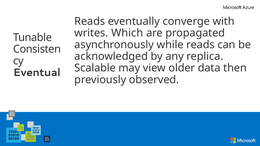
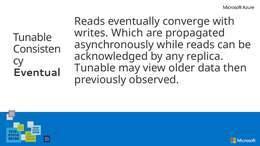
Scalable at (95, 68): Scalable -> Tunable
